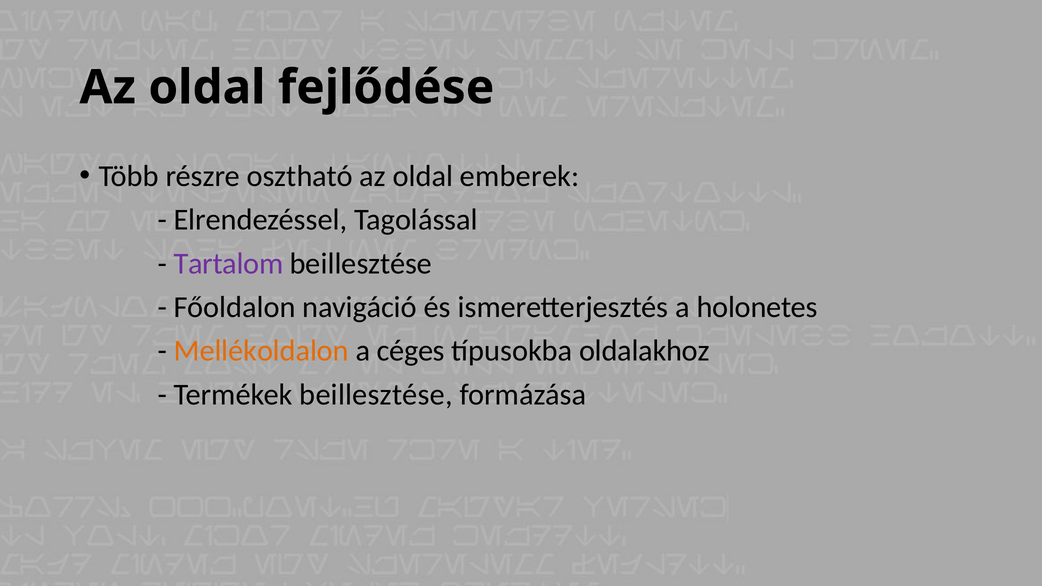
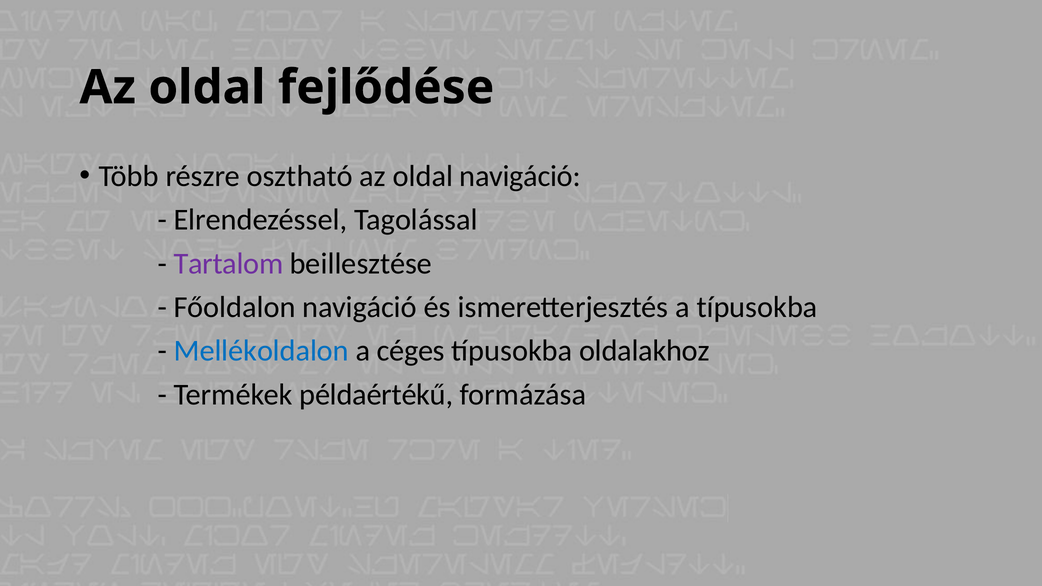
oldal emberek: emberek -> navigáció
a holonetes: holonetes -> típusokba
Mellékoldalon colour: orange -> blue
Termékek beillesztése: beillesztése -> példaértékű
